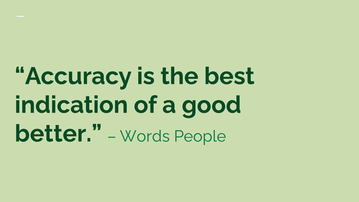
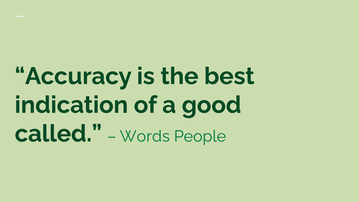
better: better -> called
